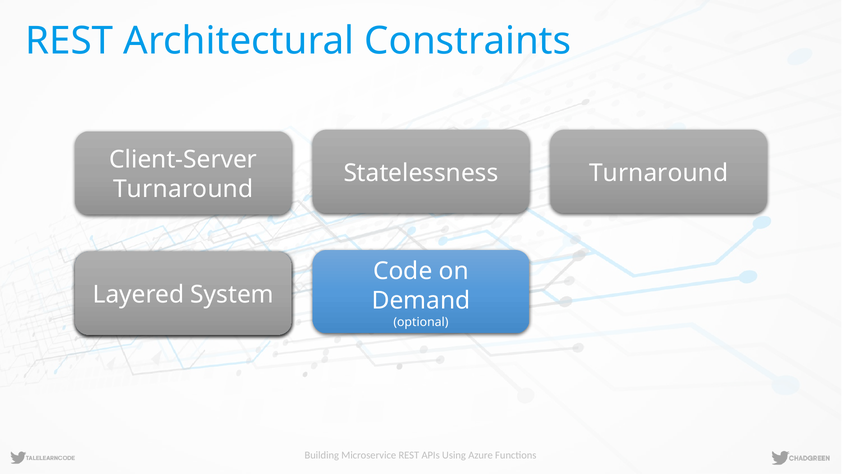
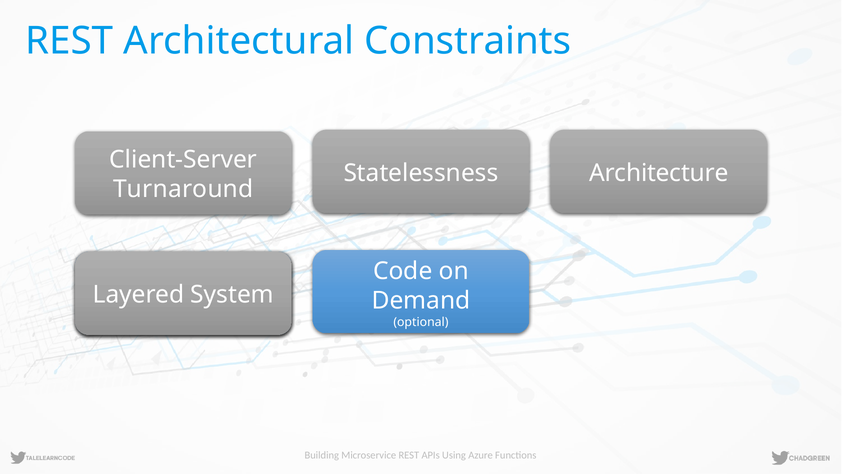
Statelessness Turnaround: Turnaround -> Architecture
